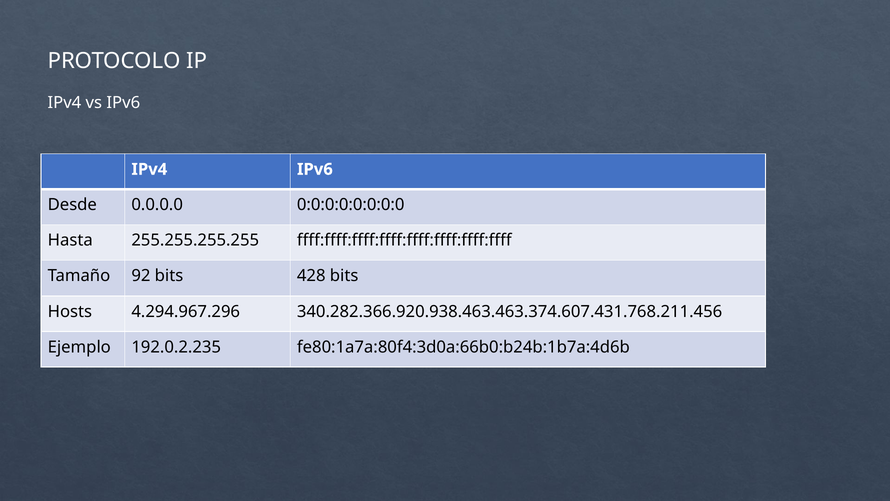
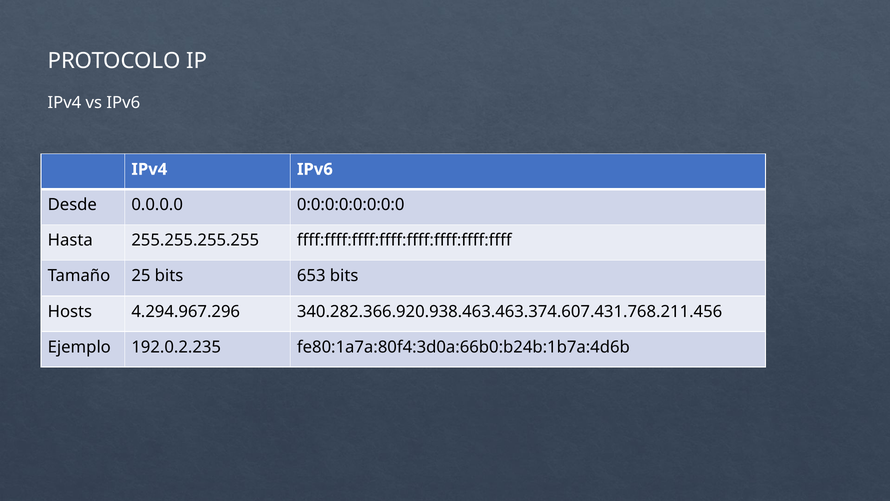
92: 92 -> 25
428: 428 -> 653
